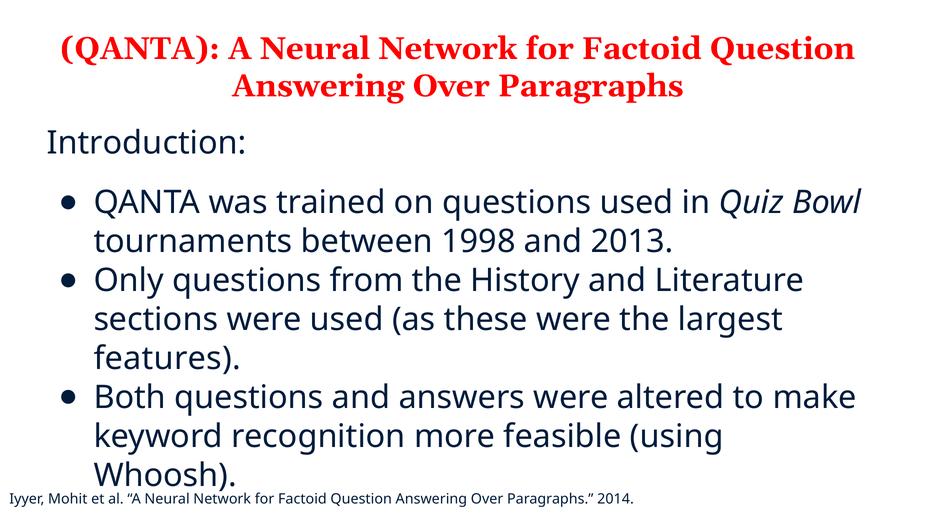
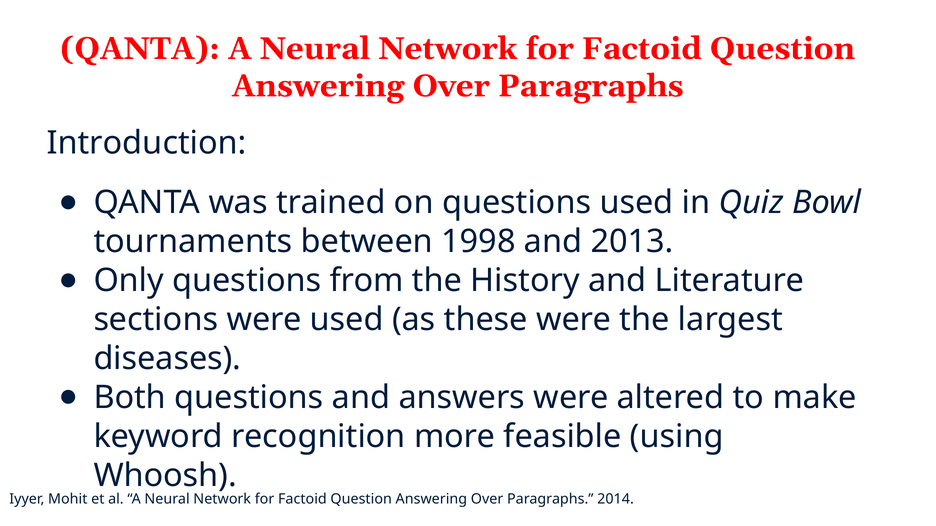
features: features -> diseases
